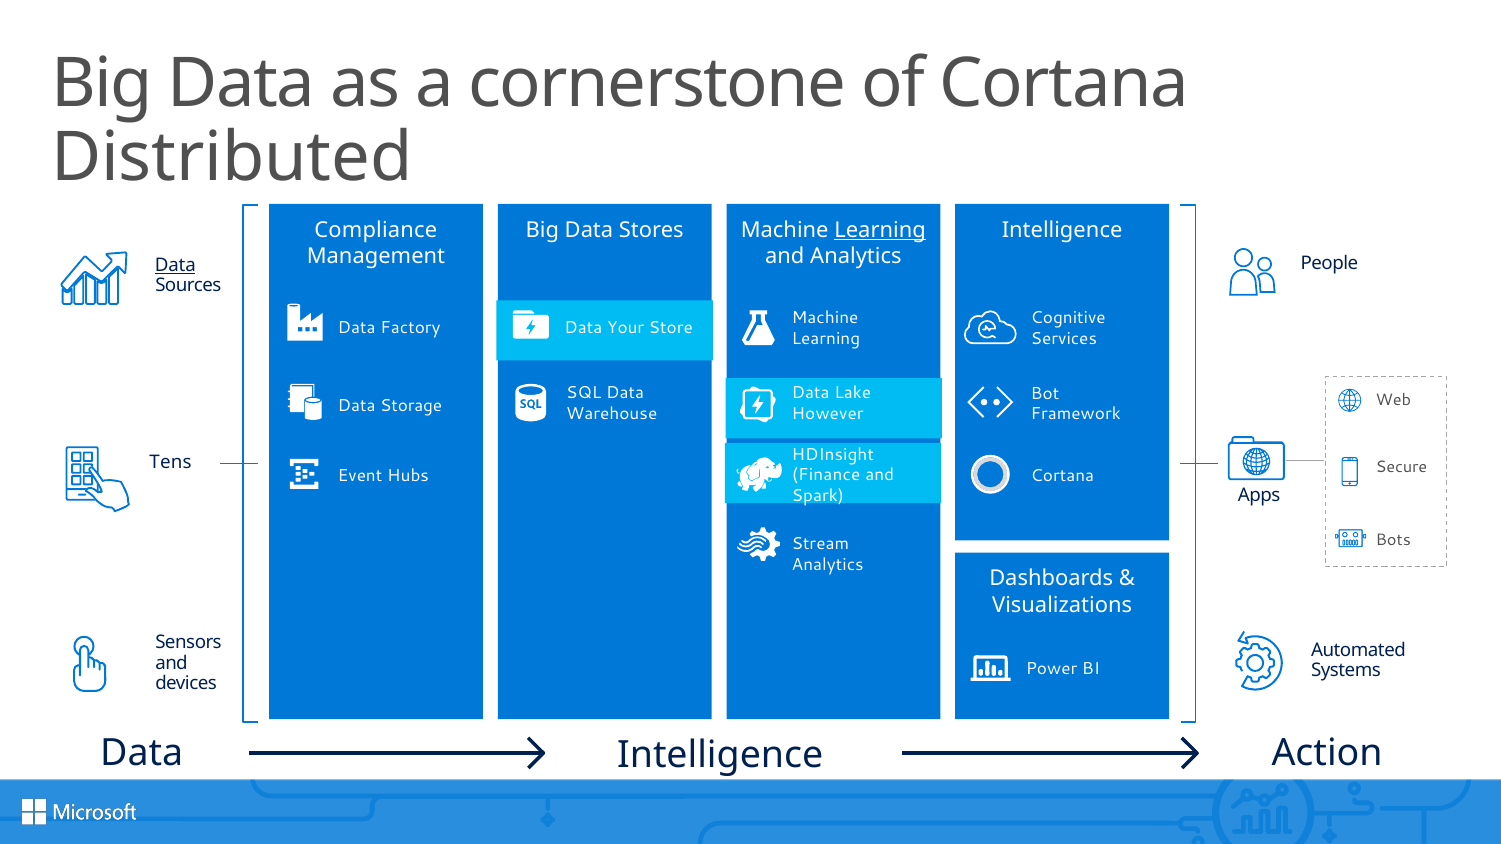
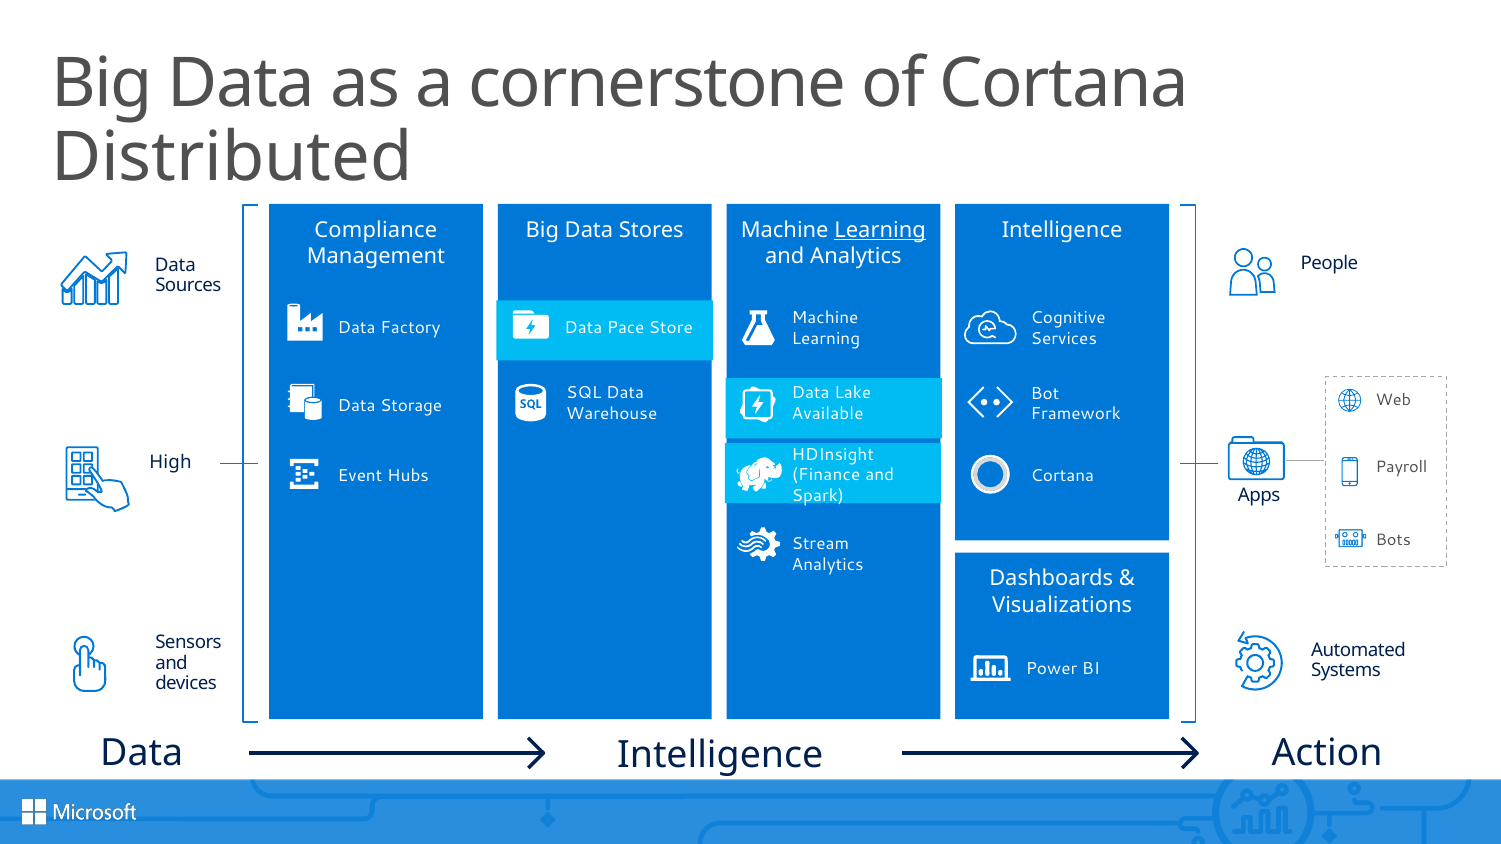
Data at (175, 265) underline: present -> none
Your: Your -> Pace
However: However -> Available
Tens: Tens -> High
Secure: Secure -> Payroll
